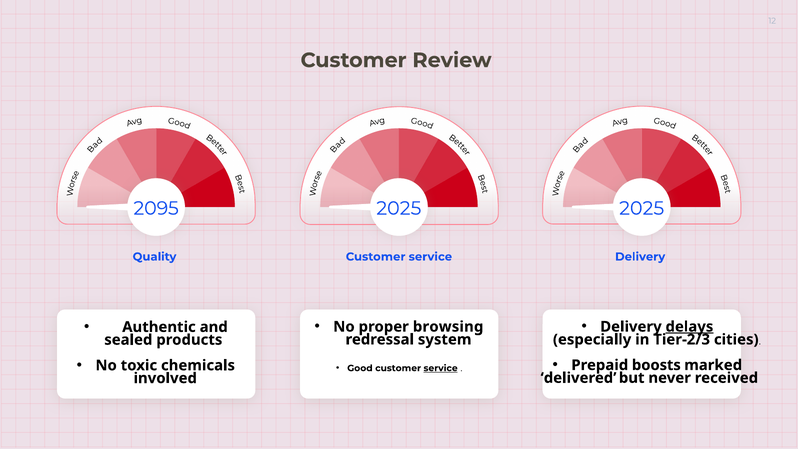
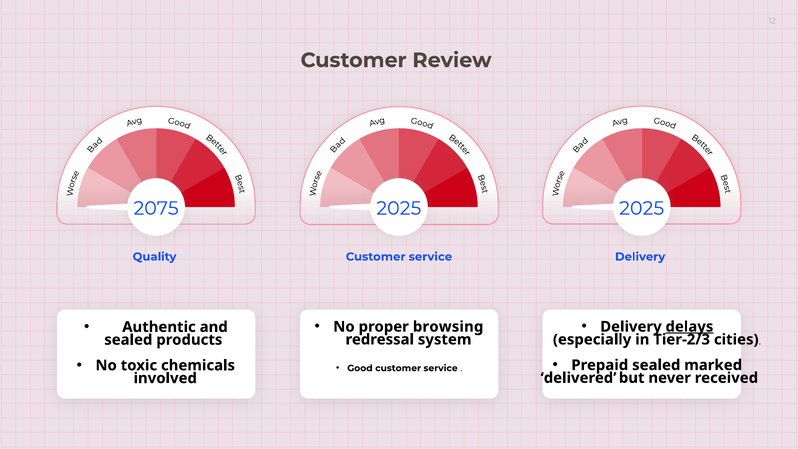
2095: 2095 -> 2075
Prepaid boosts: boosts -> sealed
service at (441, 368) underline: present -> none
